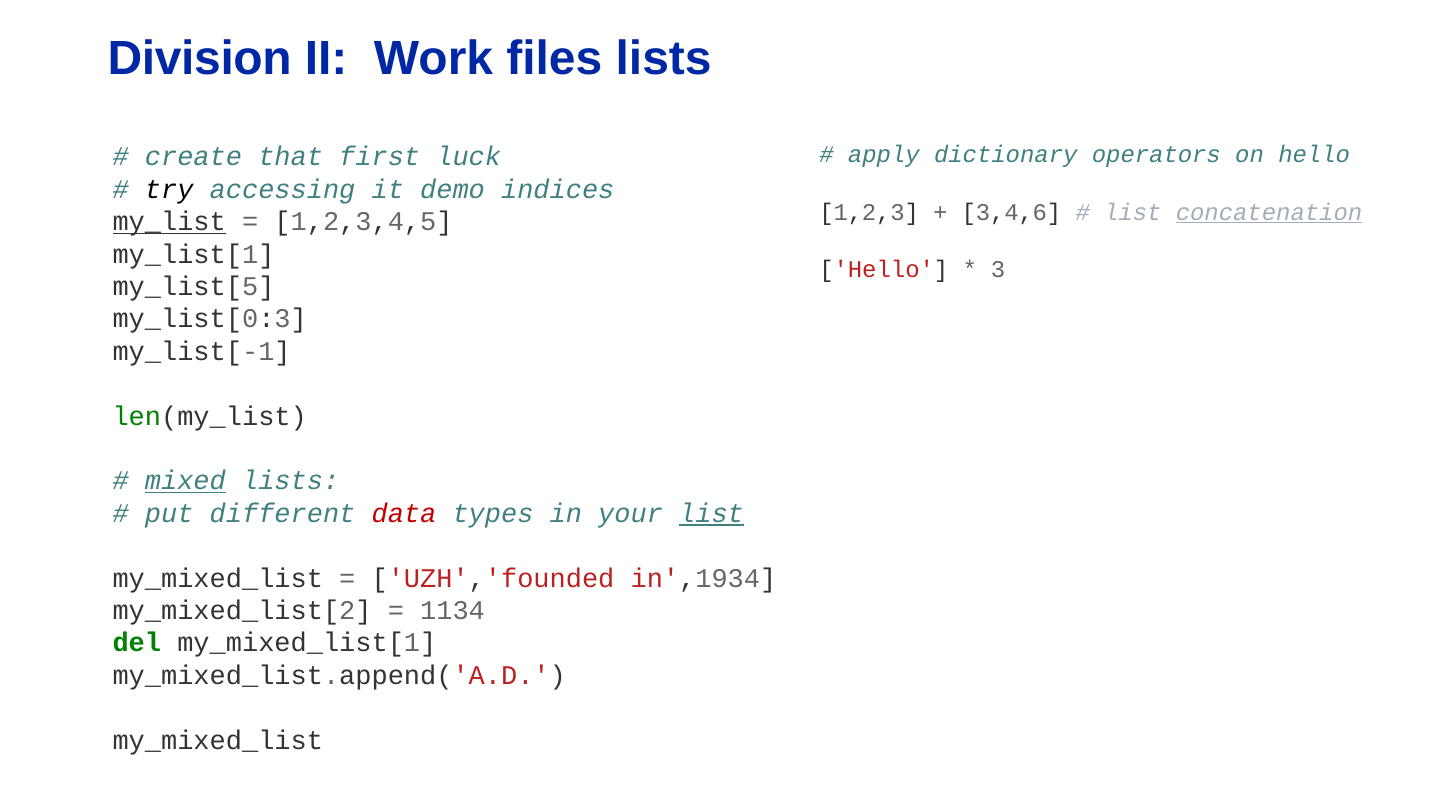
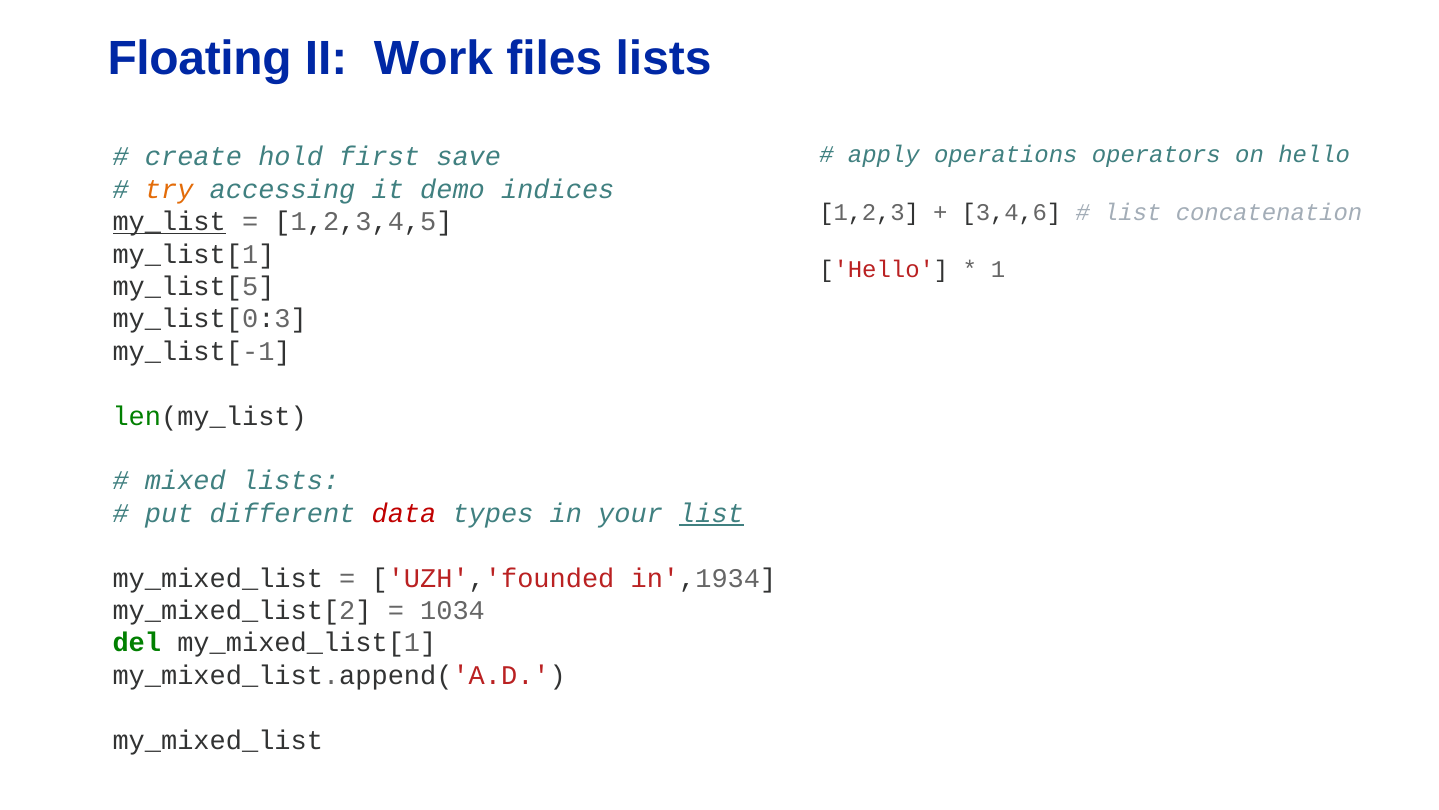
Division: Division -> Floating
dictionary: dictionary -> operations
that: that -> hold
luck: luck -> save
try colour: black -> orange
concatenation underline: present -> none
3: 3 -> 1
mixed underline: present -> none
1134: 1134 -> 1034
